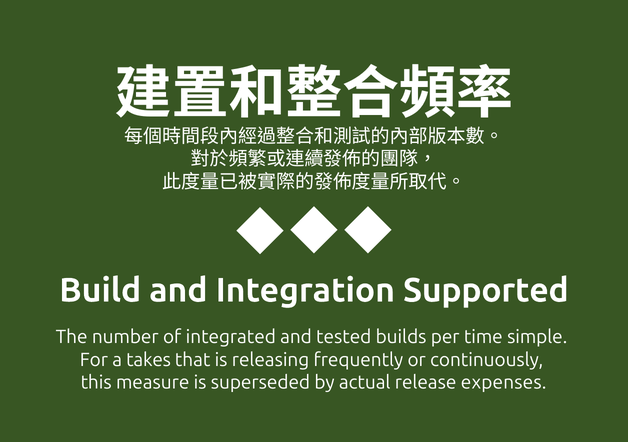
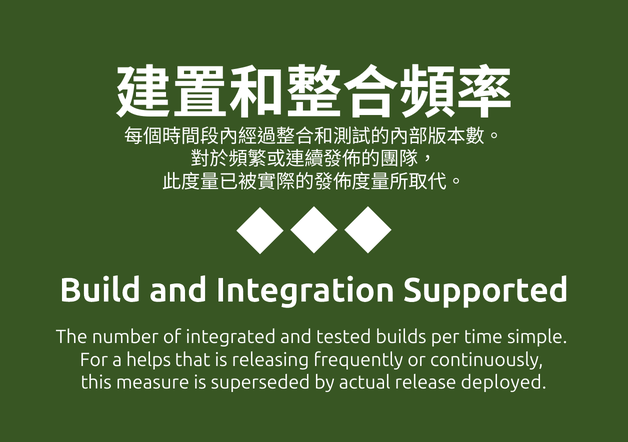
takes: takes -> helps
expenses: expenses -> deployed
